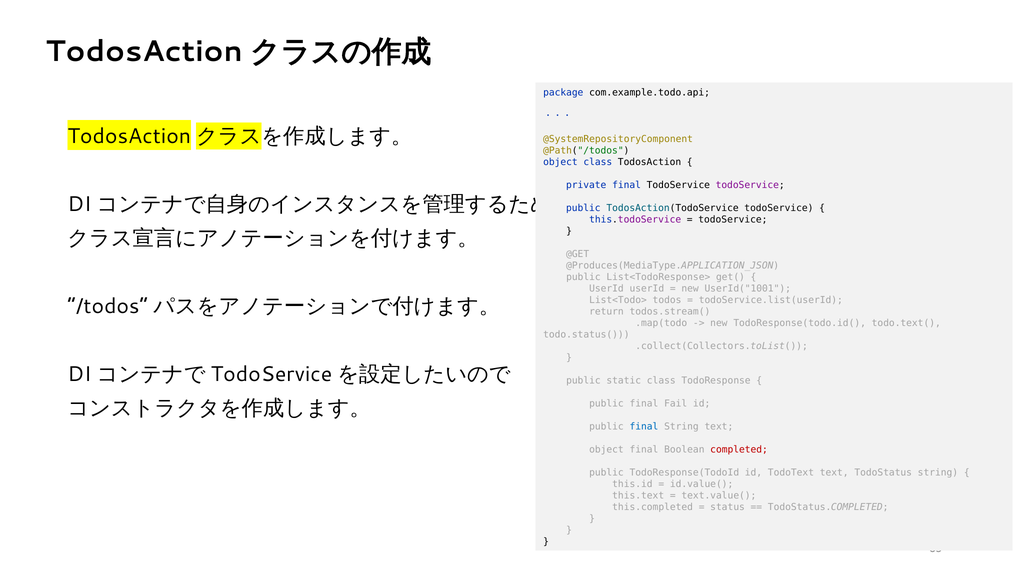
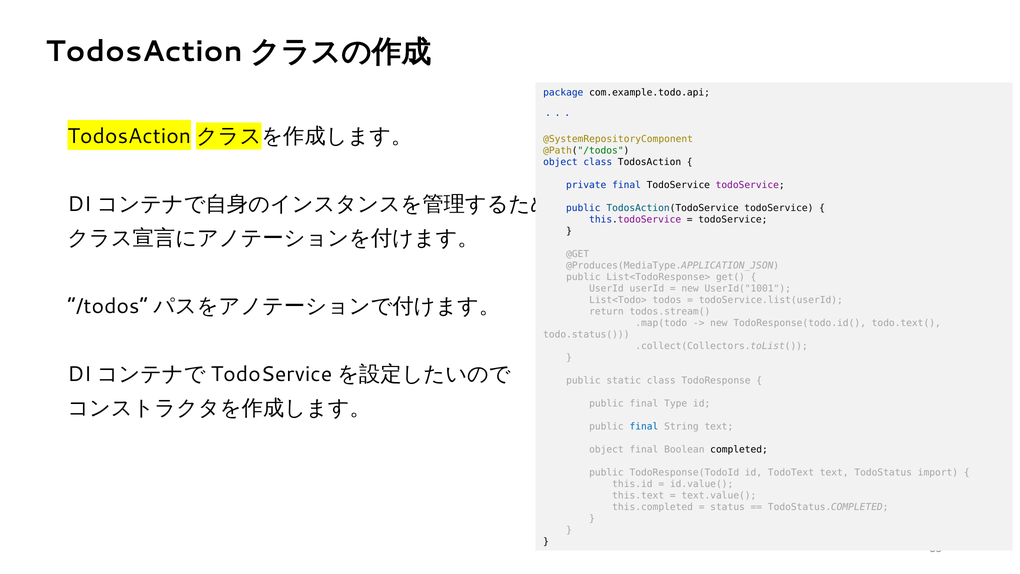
Fail: Fail -> Type
completed colour: red -> black
TodoStatus string: string -> import
